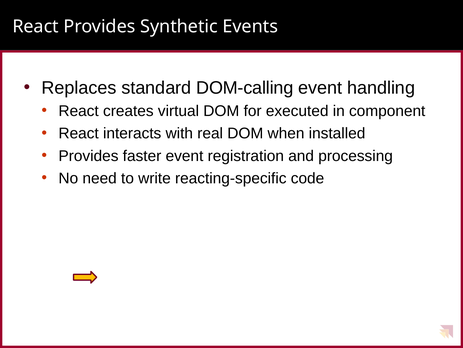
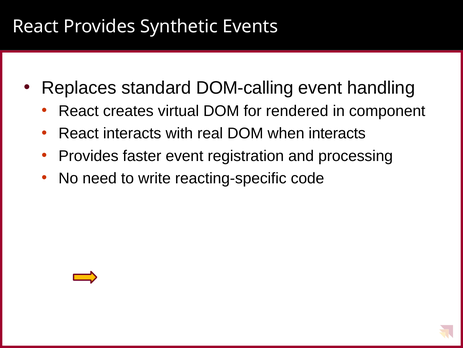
executed: executed -> rendered
when installed: installed -> interacts
